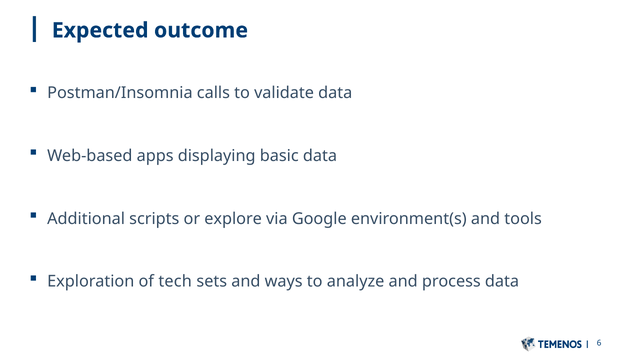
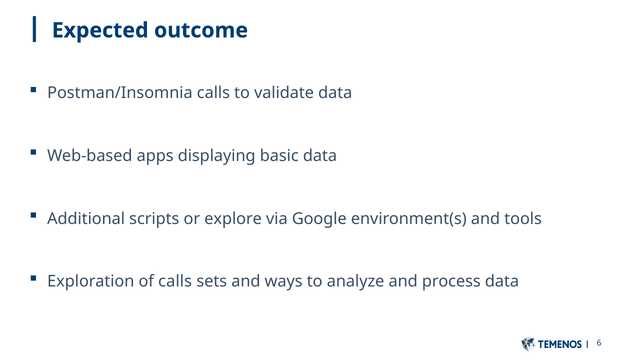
of tech: tech -> calls
